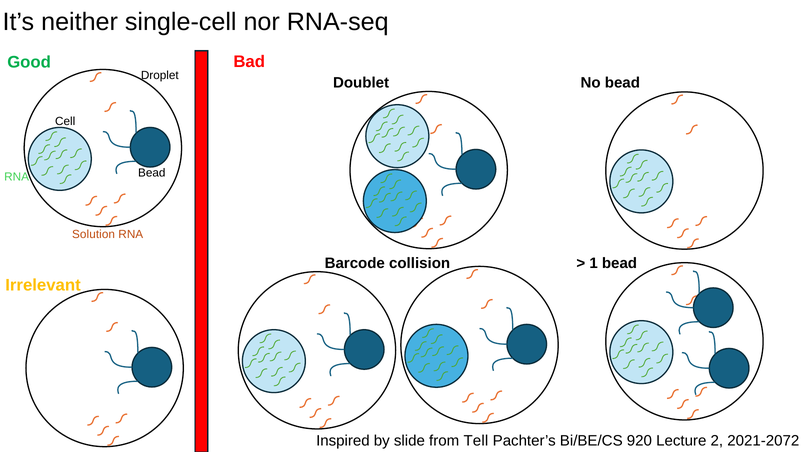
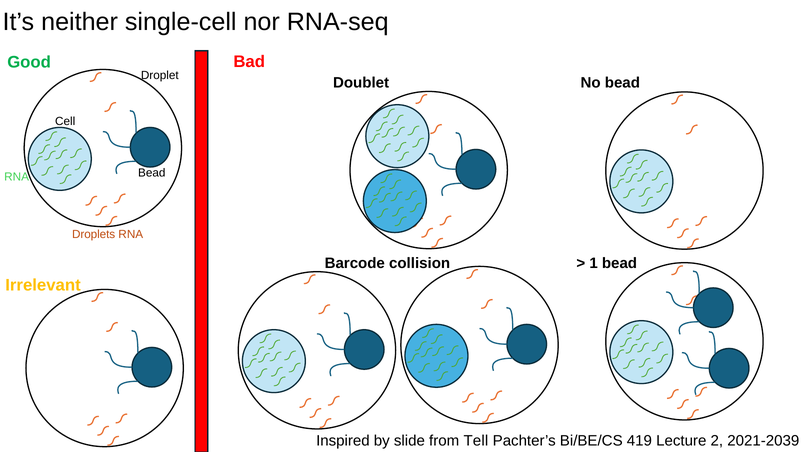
Solution: Solution -> Droplets
920: 920 -> 419
2021-2072: 2021-2072 -> 2021-2039
